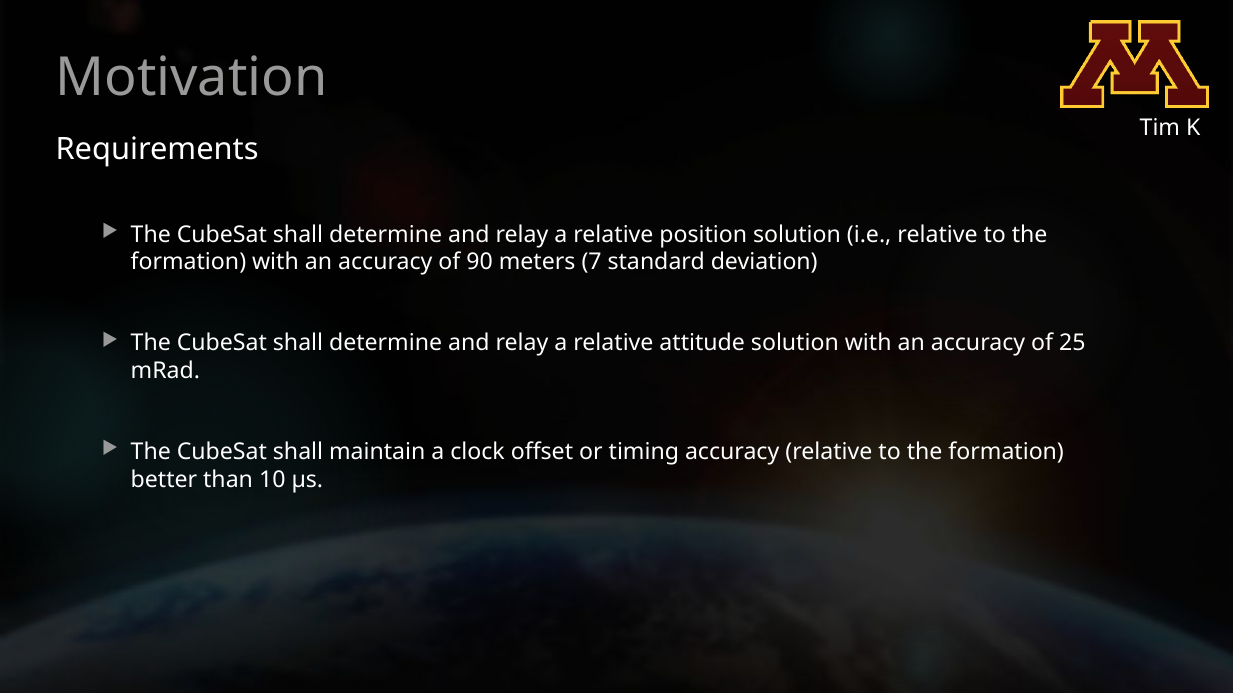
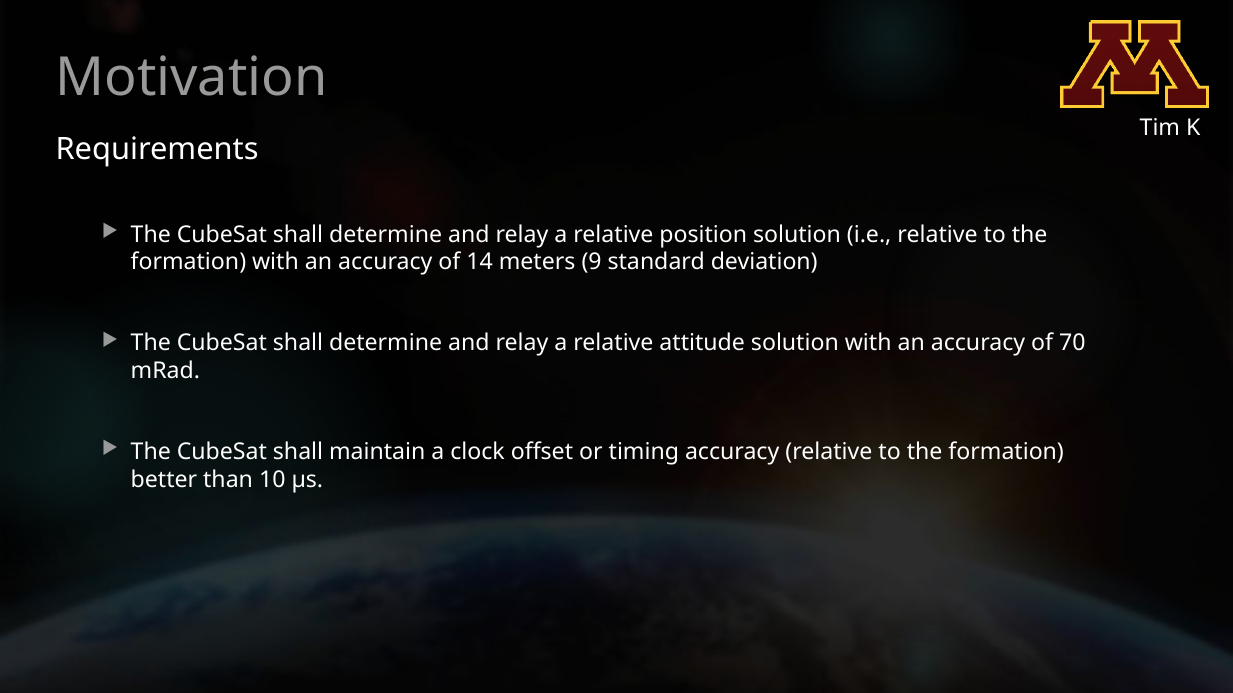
90: 90 -> 14
7: 7 -> 9
25: 25 -> 70
